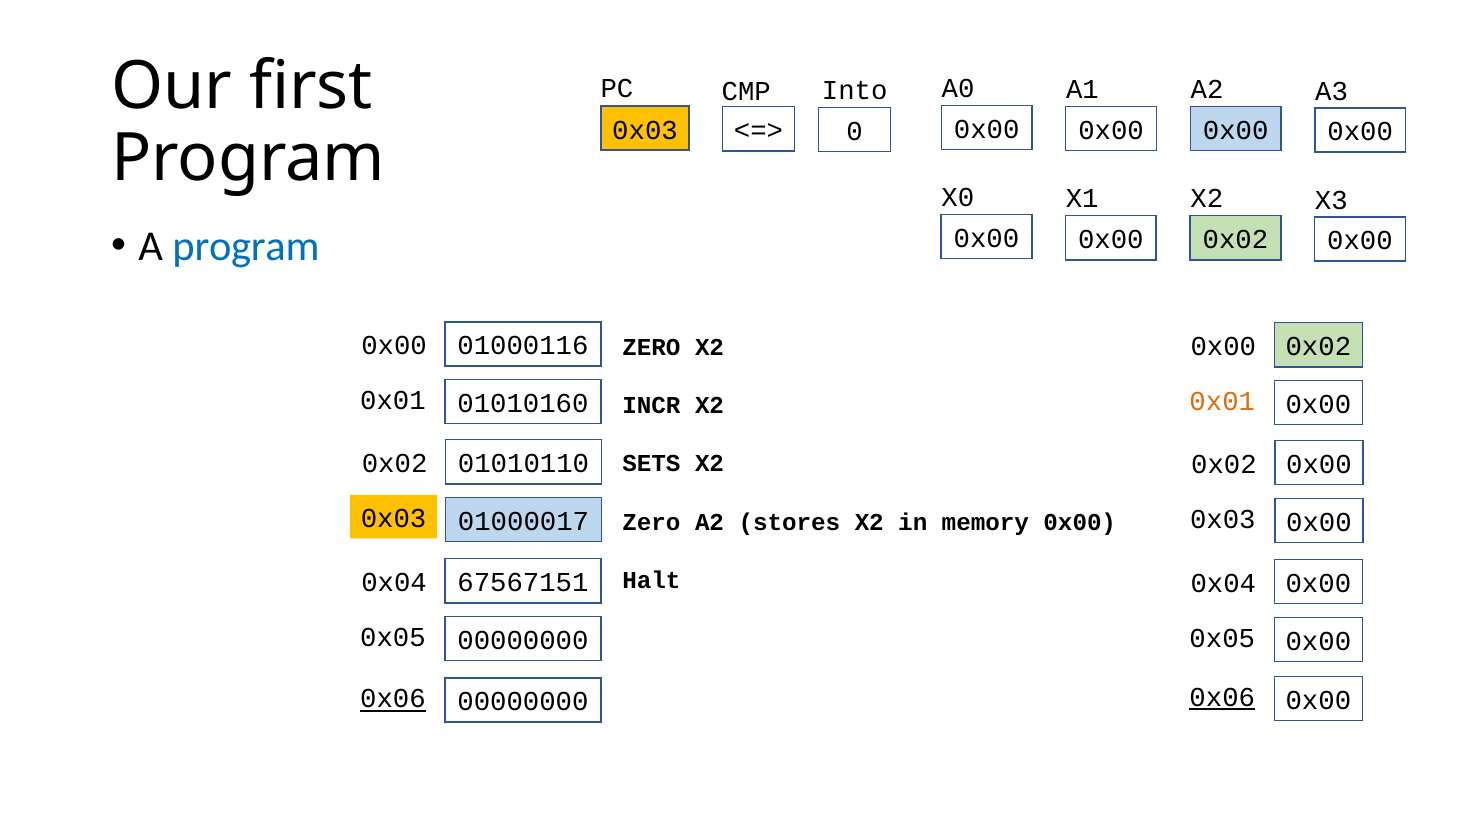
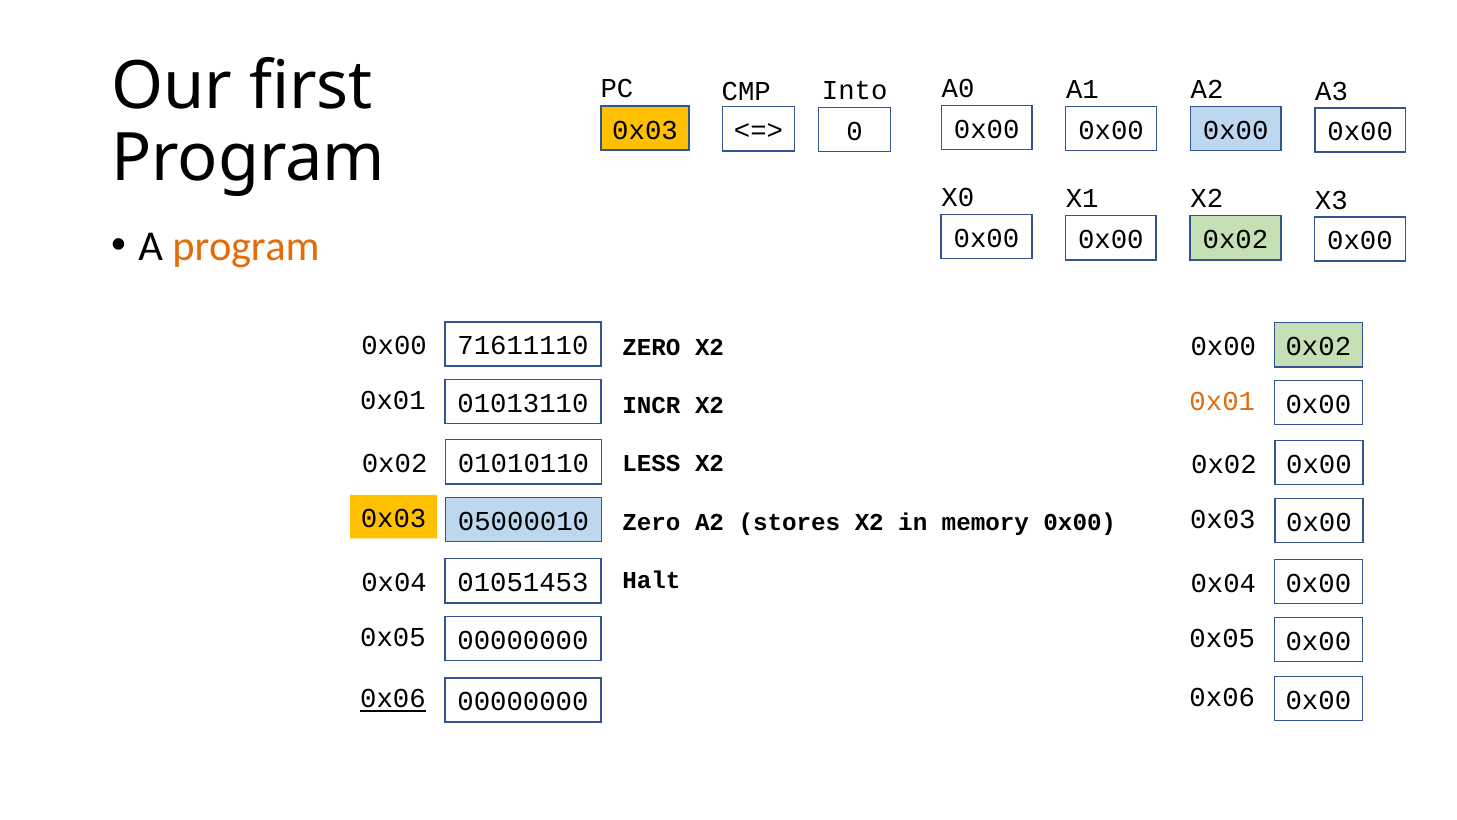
program at (246, 246) colour: blue -> orange
01000116: 01000116 -> 71611110
01010160: 01010160 -> 01013110
SETS: SETS -> LESS
01000017: 01000017 -> 05000010
67567151: 67567151 -> 01051453
0x06 at (1222, 697) underline: present -> none
